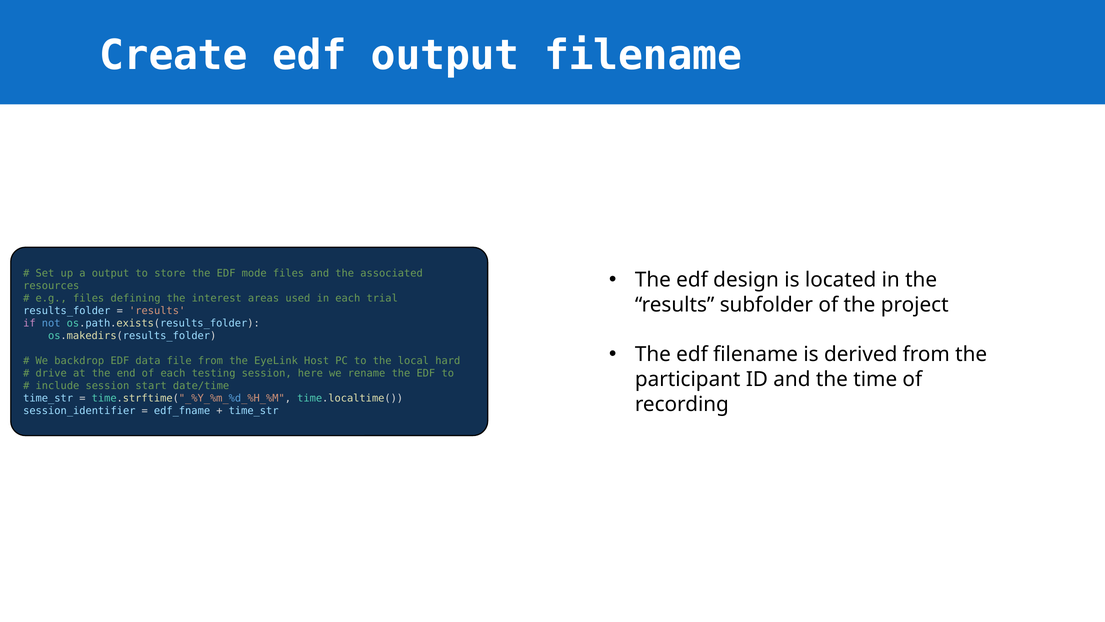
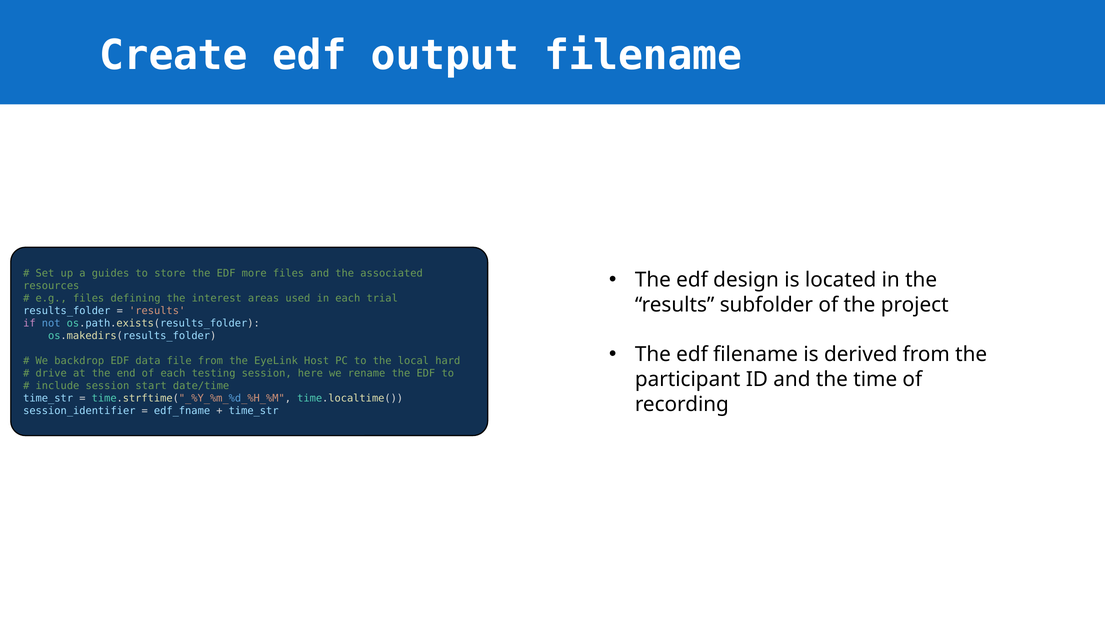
a output: output -> guides
mode: mode -> more
